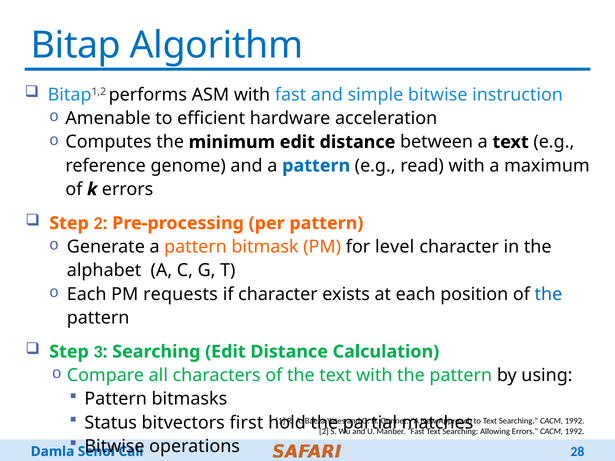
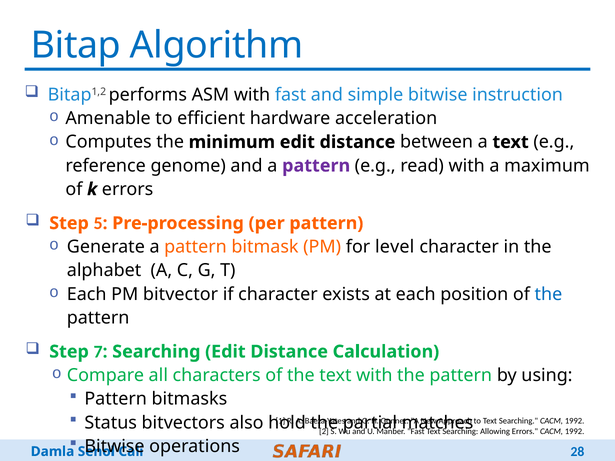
pattern at (316, 166) colour: blue -> purple
Step 2: 2 -> 5
requests: requests -> bitvector
3: 3 -> 7
first: first -> also
